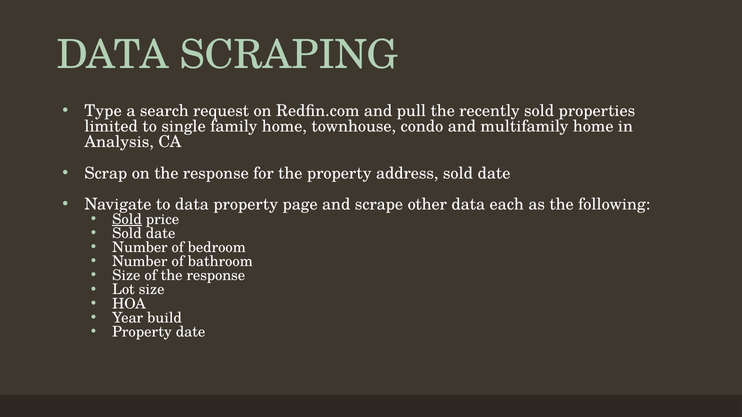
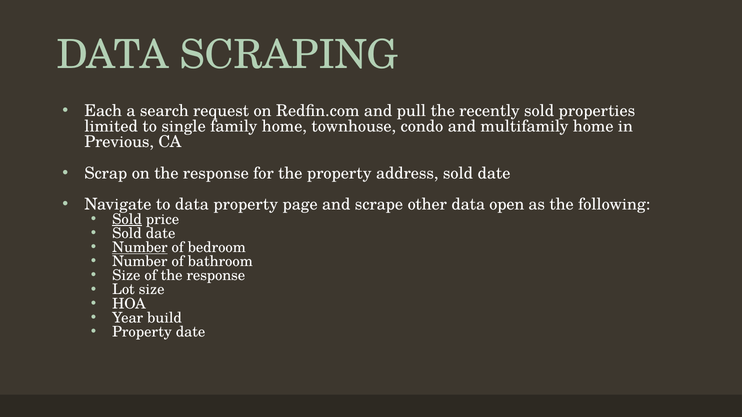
Type: Type -> Each
Analysis: Analysis -> Previous
each: each -> open
Number at (140, 248) underline: none -> present
